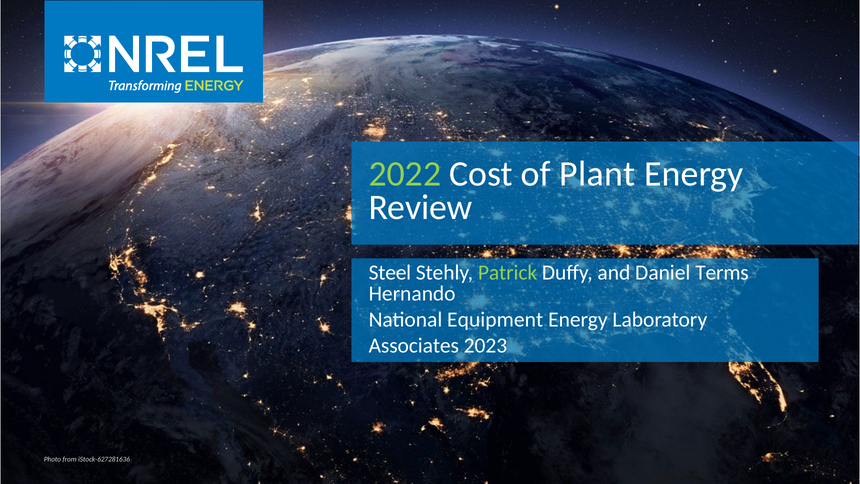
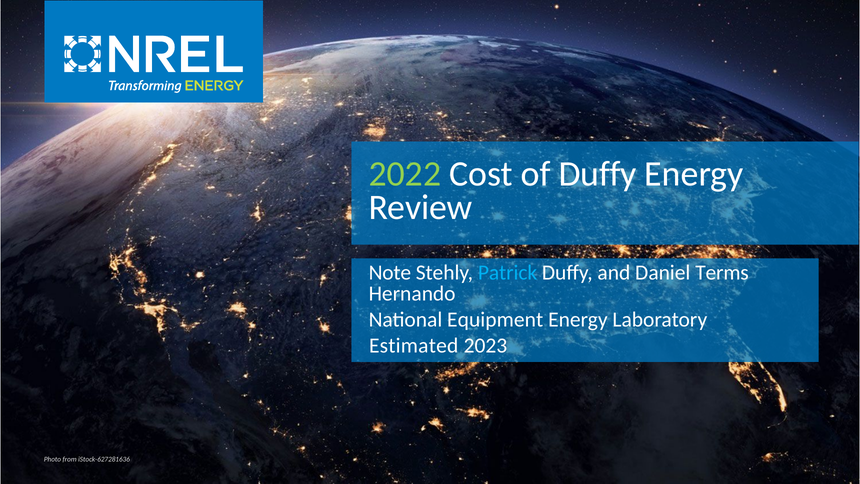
of Plant: Plant -> Duffy
Steel: Steel -> Note
Patrick colour: light green -> light blue
Associates: Associates -> Estimated
